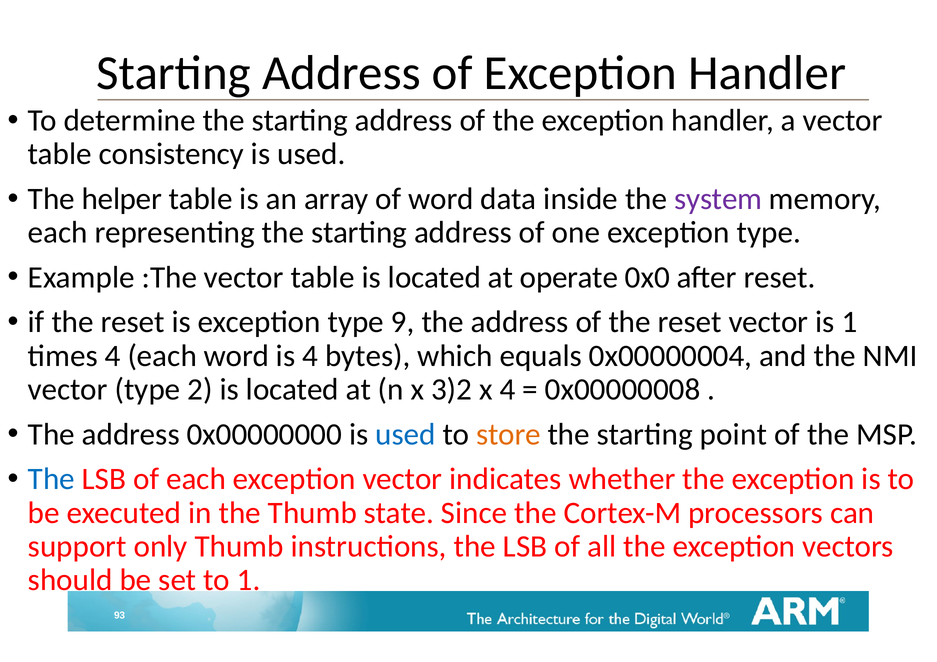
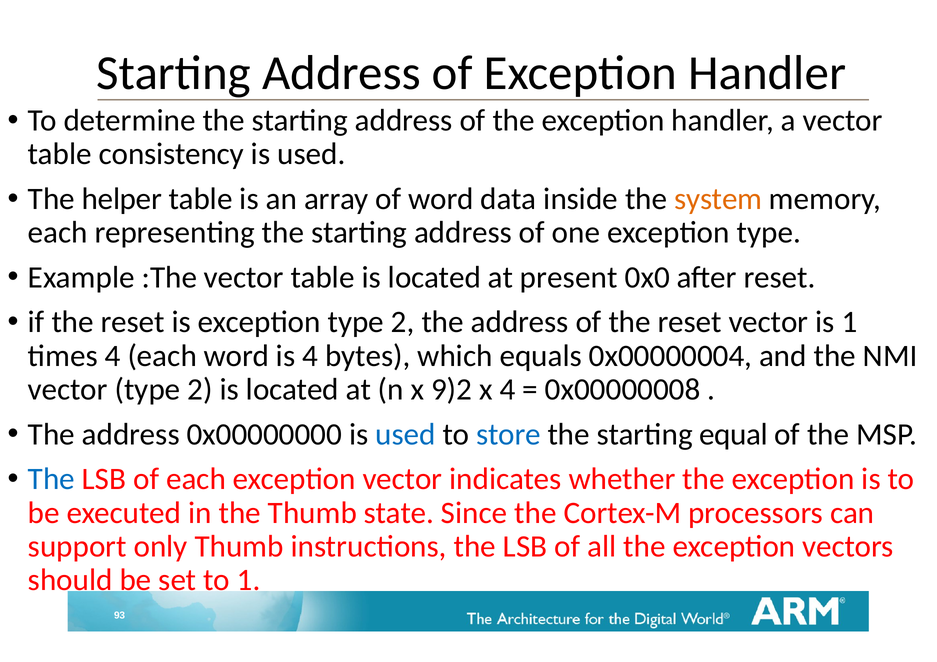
system colour: purple -> orange
operate: operate -> present
exception type 9: 9 -> 2
3)2: 3)2 -> 9)2
store colour: orange -> blue
point: point -> equal
